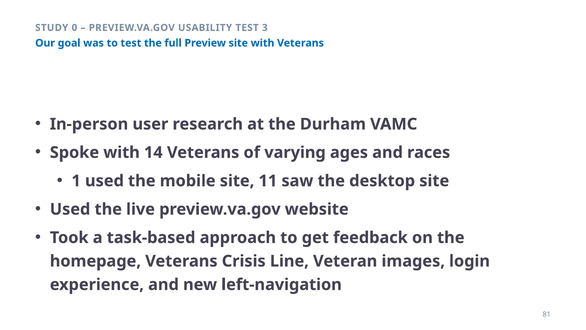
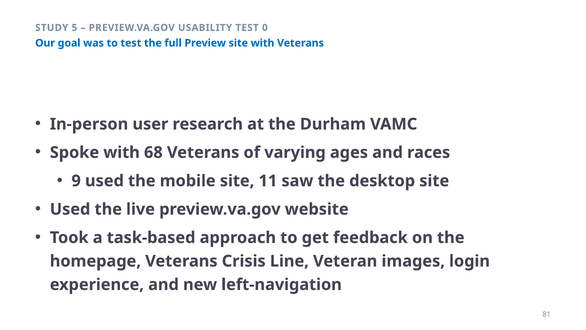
0: 0 -> 5
3: 3 -> 0
14: 14 -> 68
1: 1 -> 9
